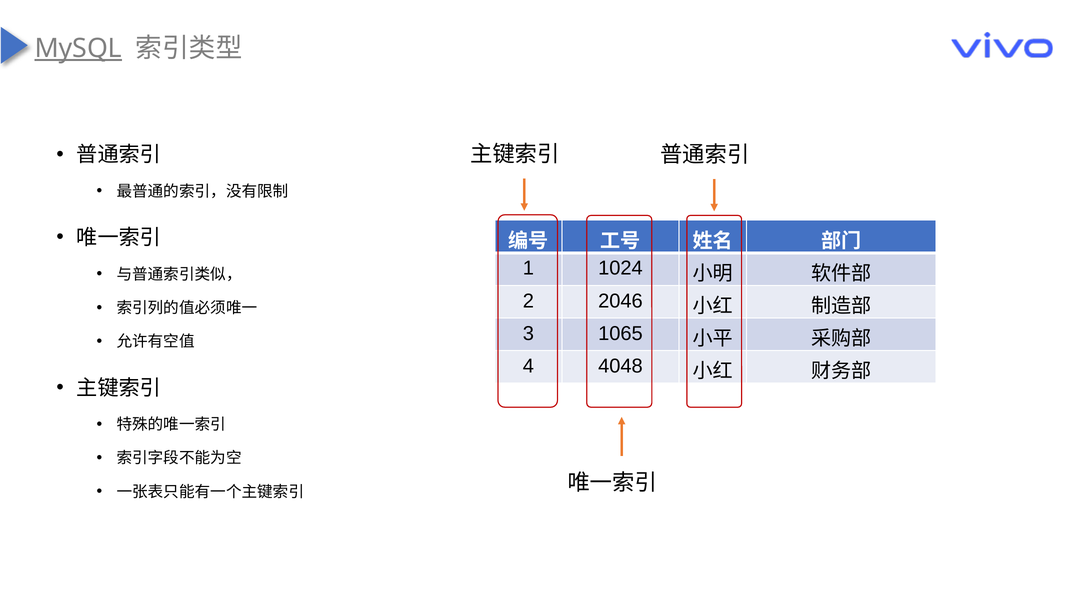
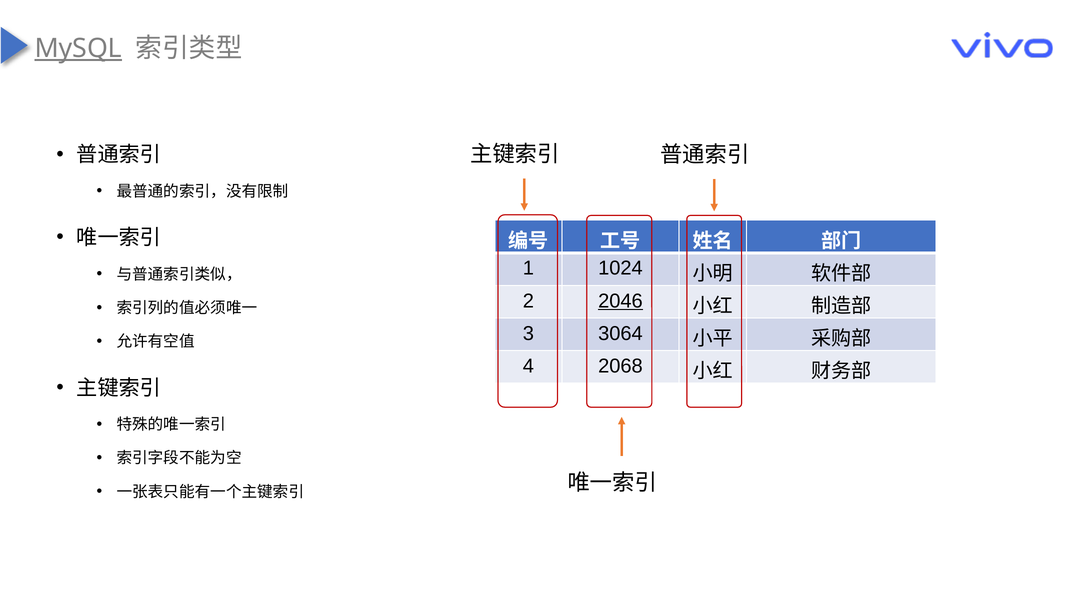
2046 underline: none -> present
1065: 1065 -> 3064
4048: 4048 -> 2068
